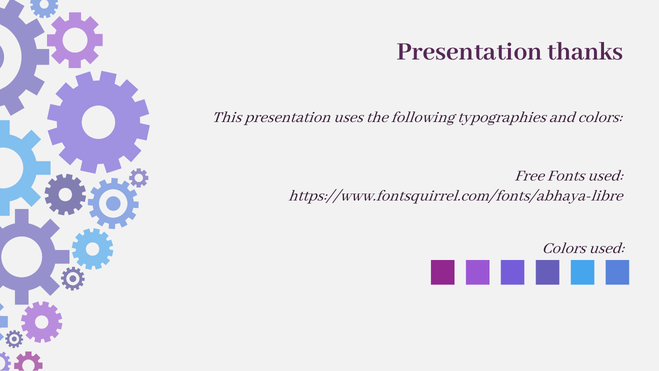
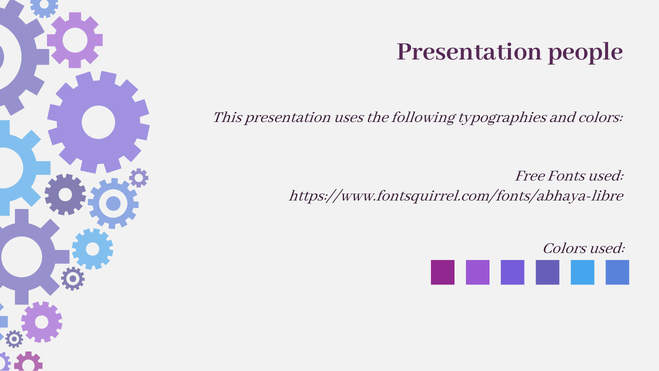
thanks: thanks -> people
